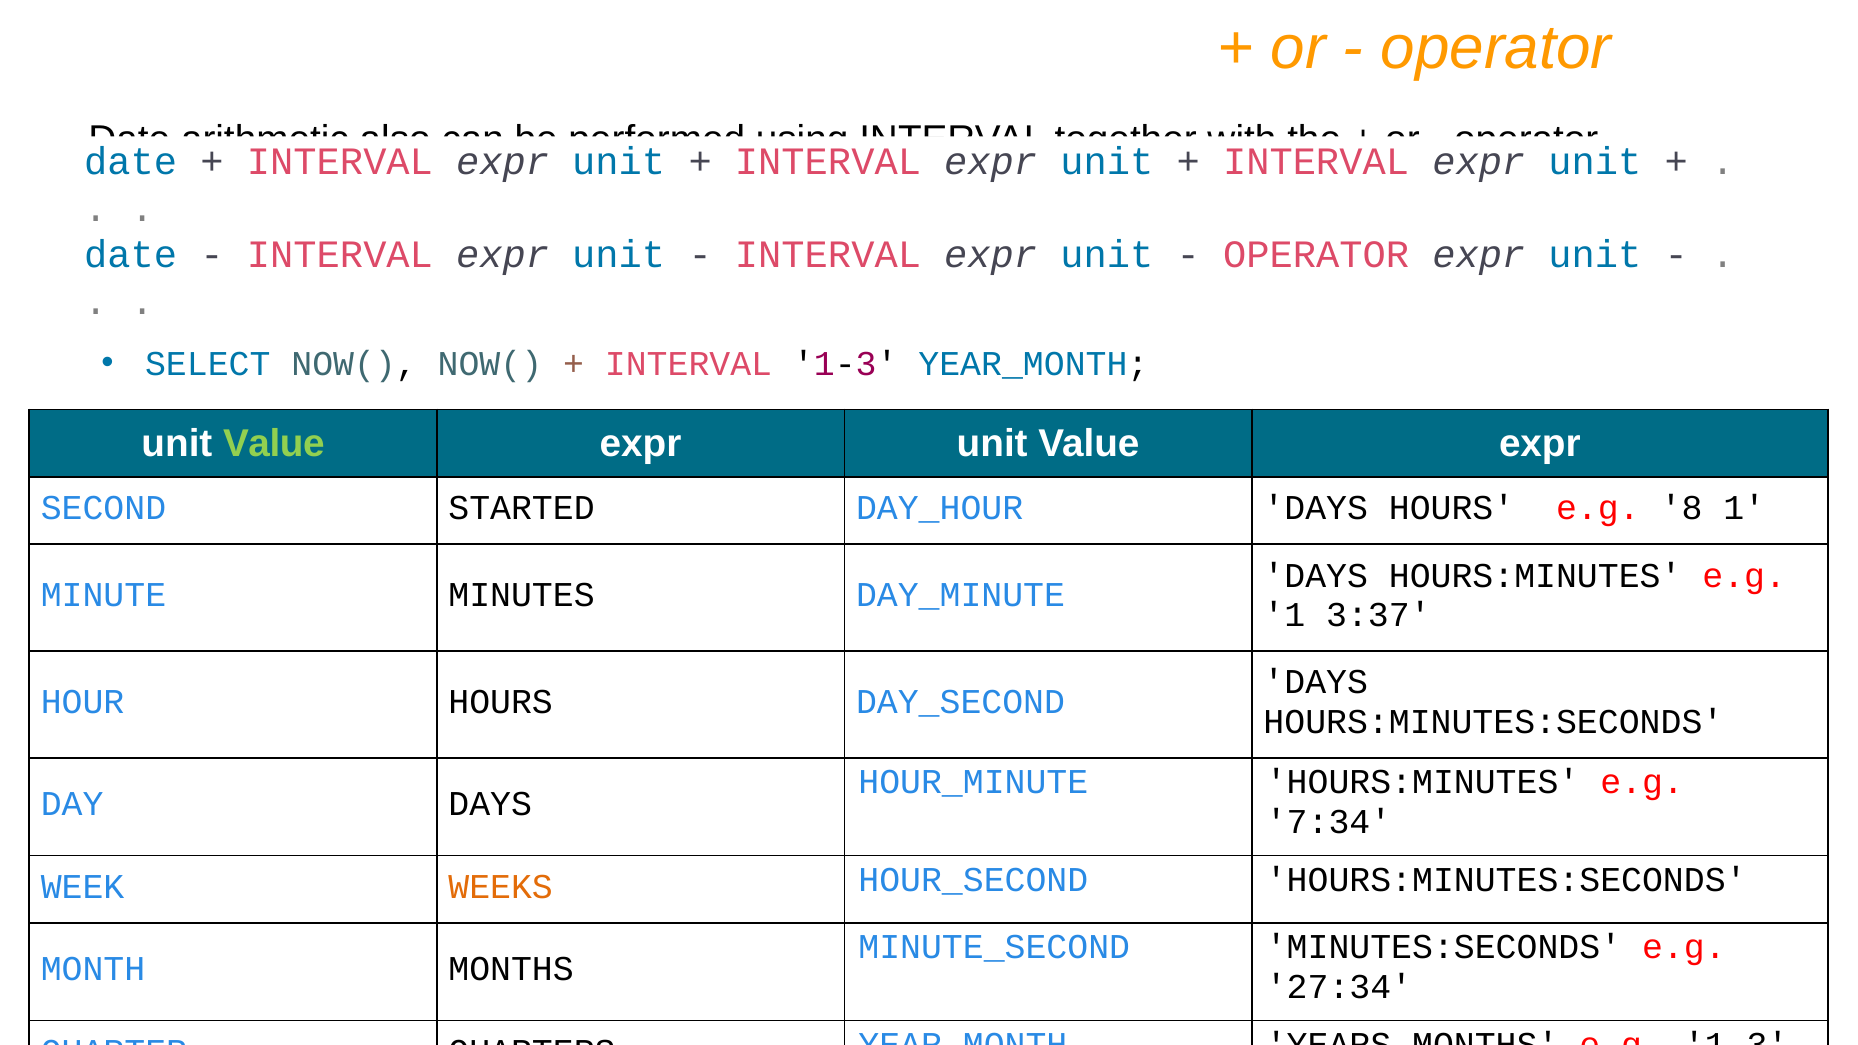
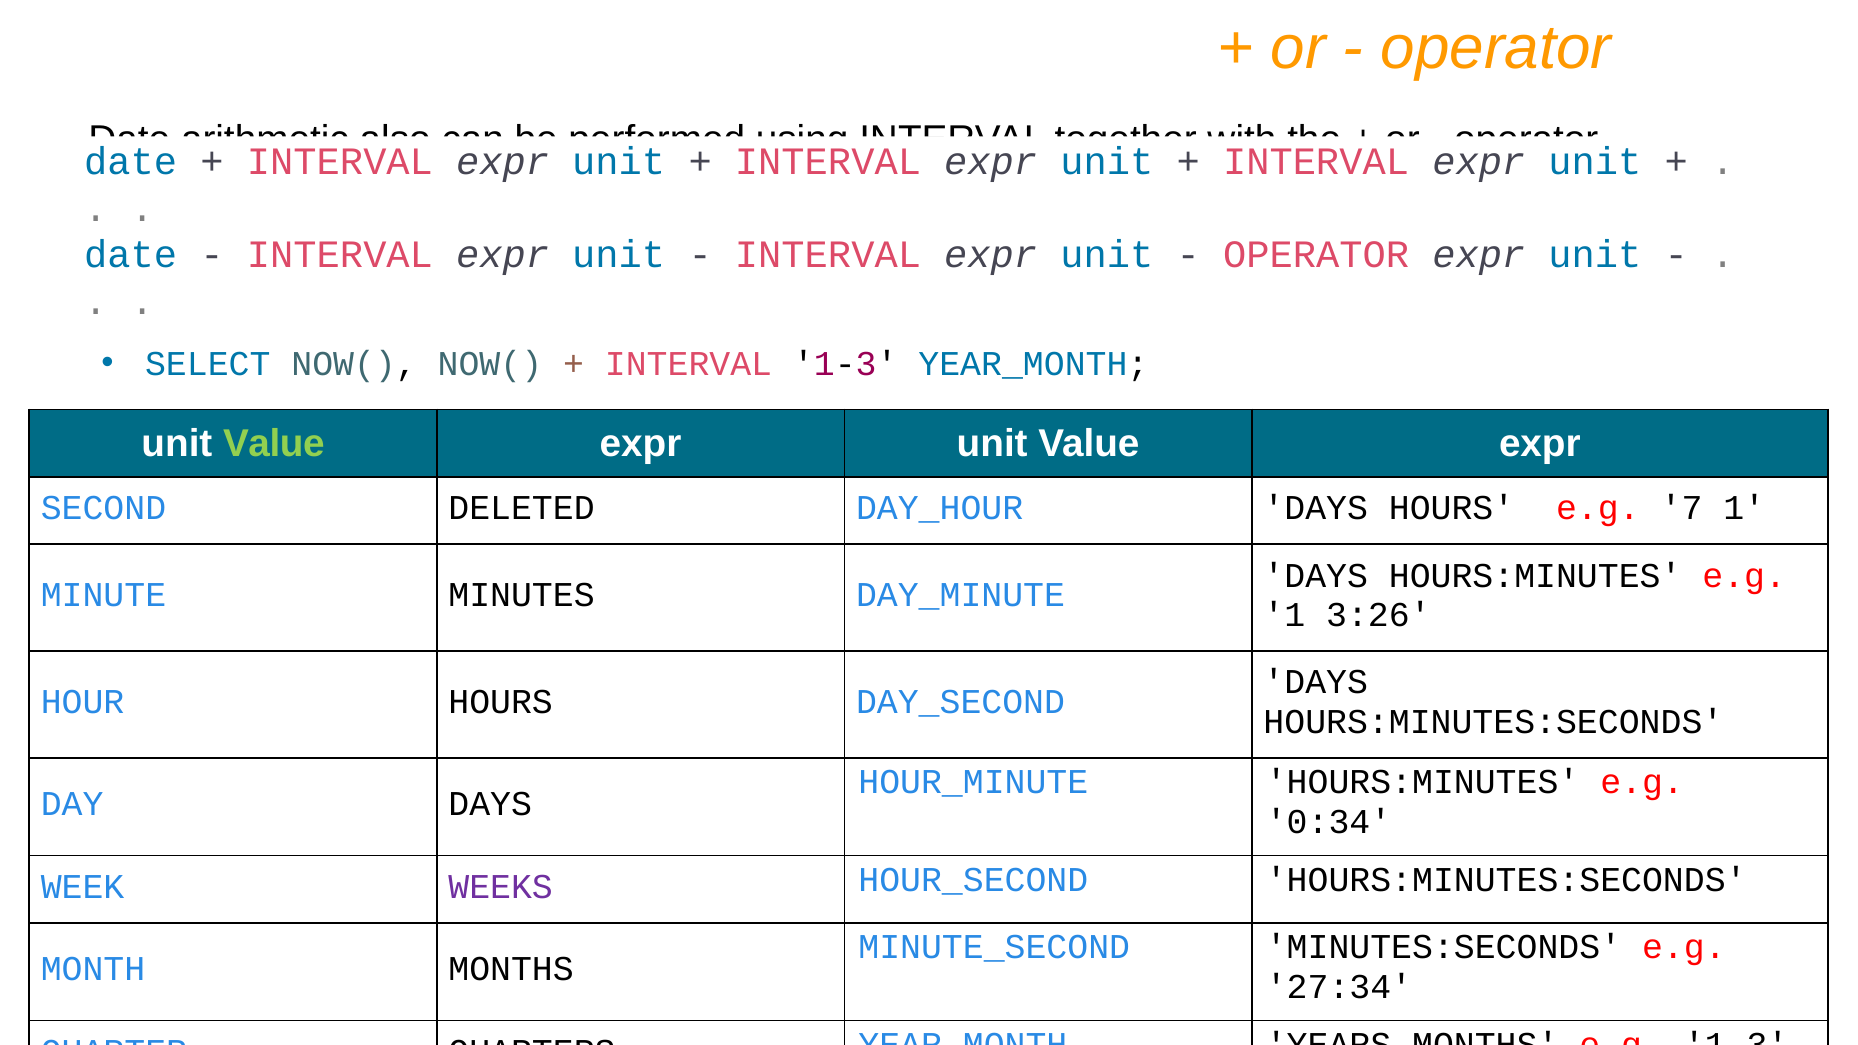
STARTED: STARTED -> DELETED
8: 8 -> 7
3:37: 3:37 -> 3:26
7:34: 7:34 -> 0:34
WEEKS colour: orange -> purple
